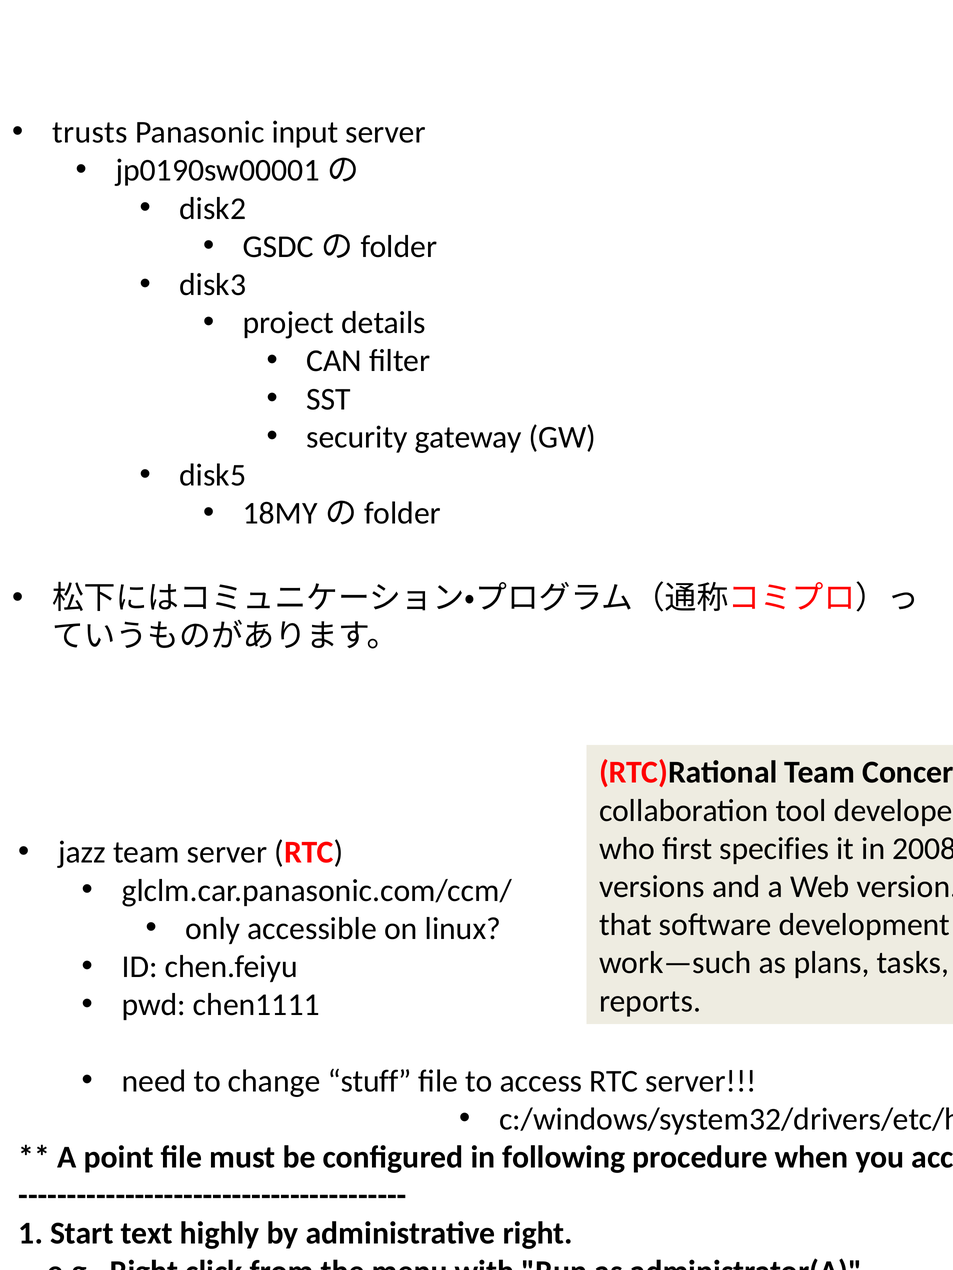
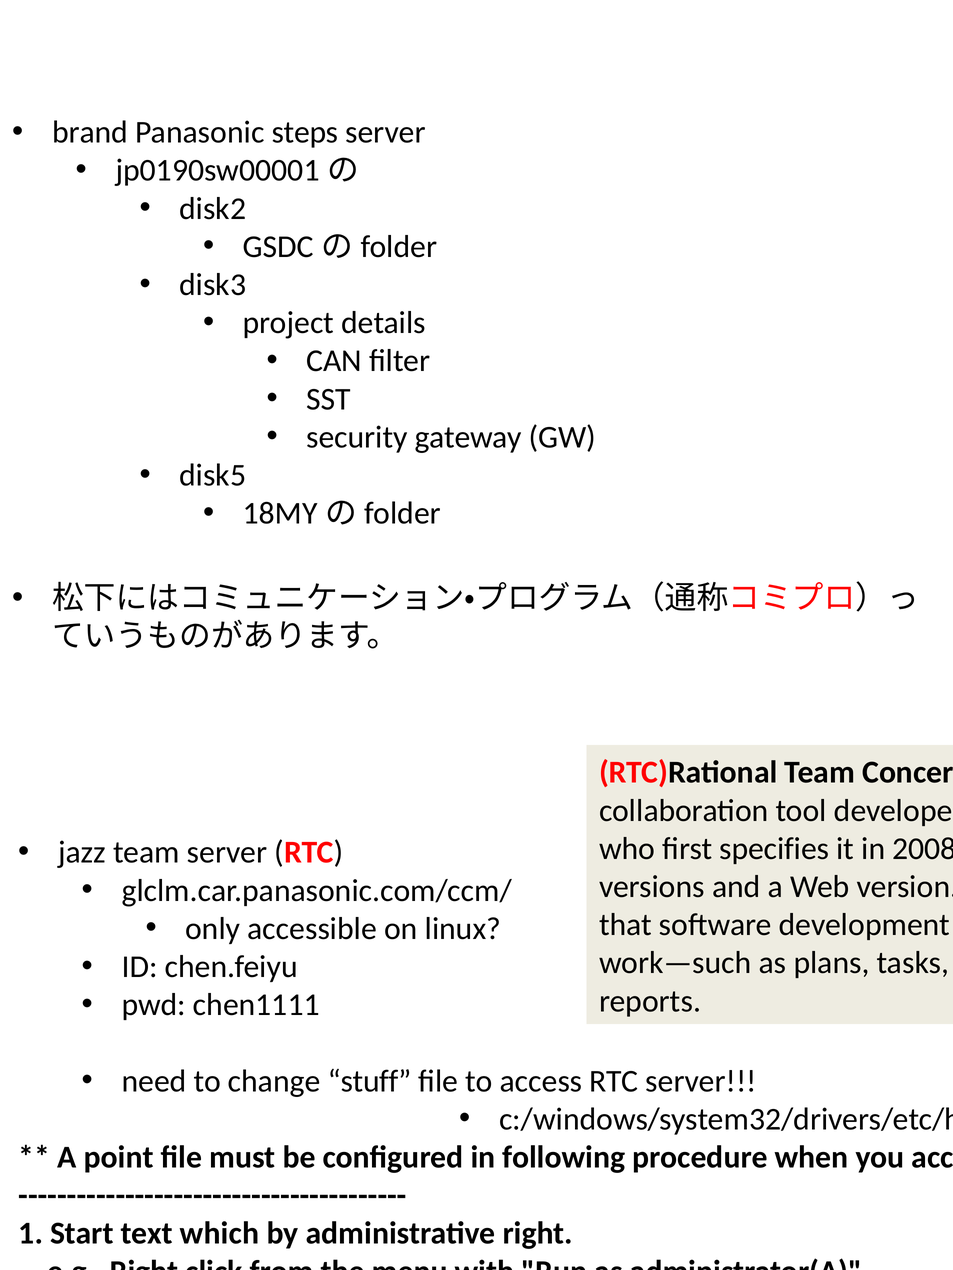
trusts at (90, 132): trusts -> brand
input: input -> steps
highly: highly -> which
